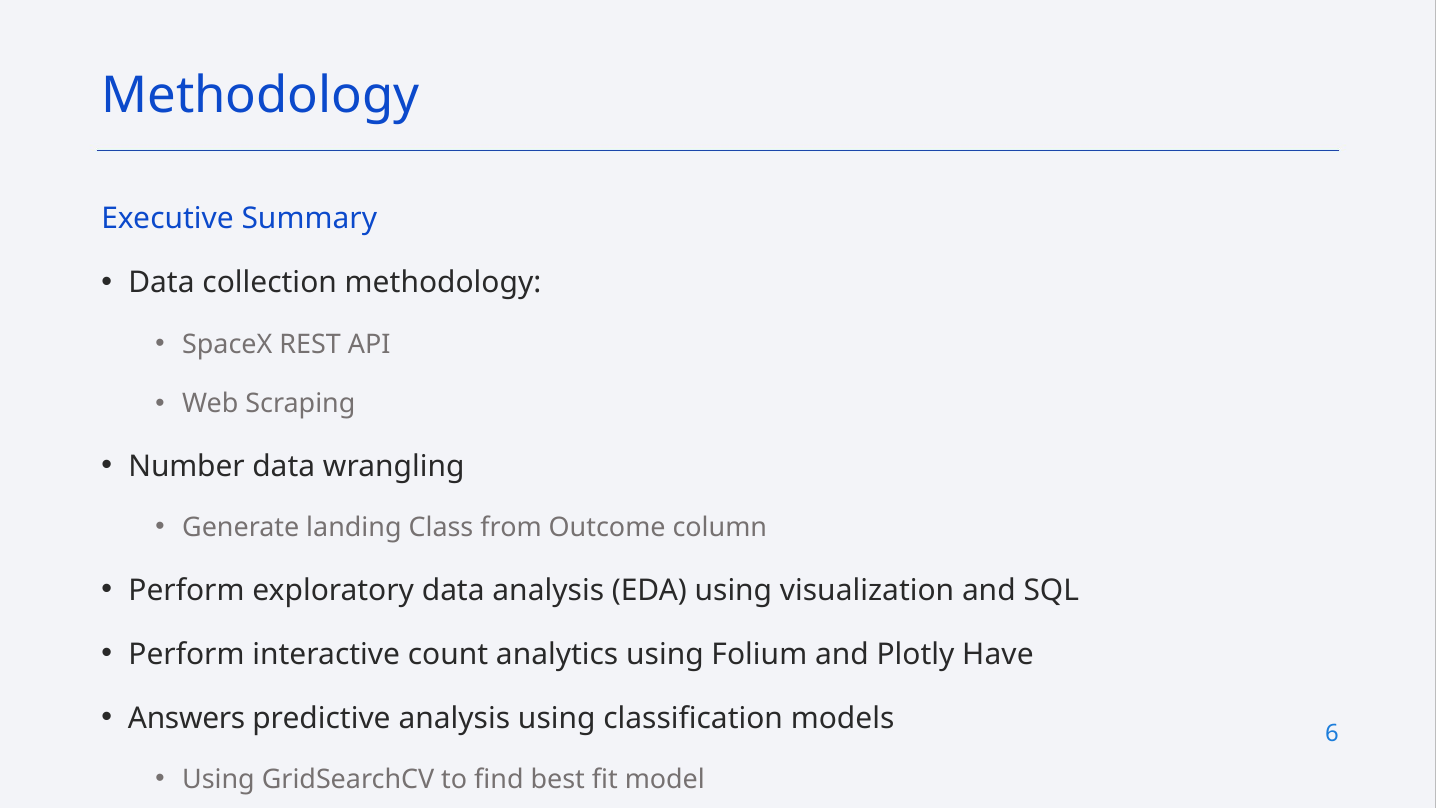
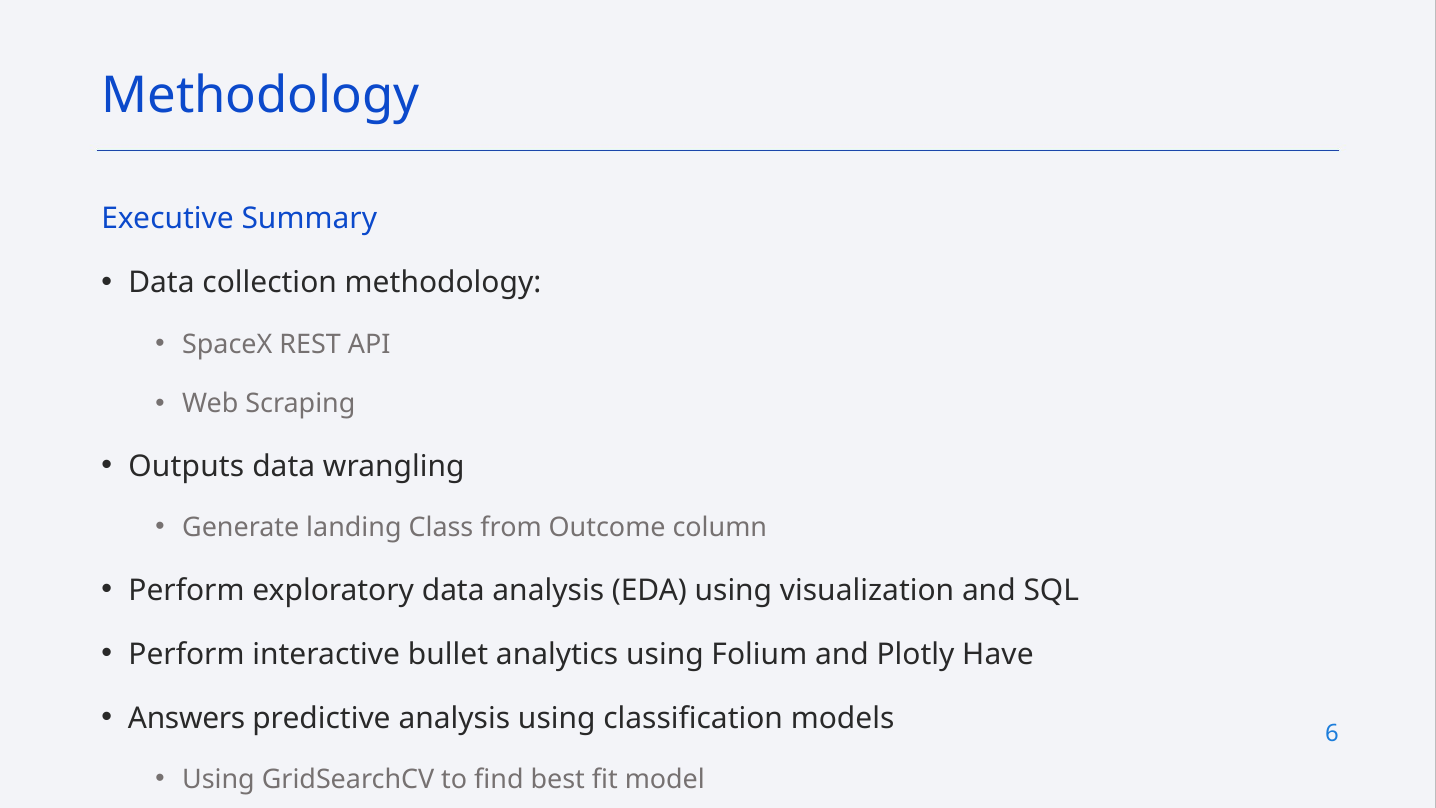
Number: Number -> Outputs
count: count -> bullet
